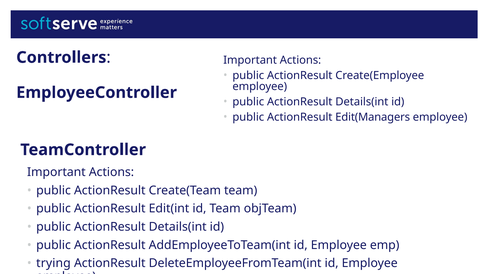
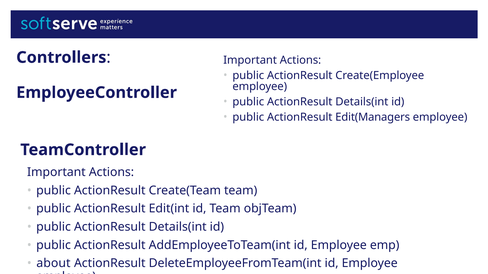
trying: trying -> about
